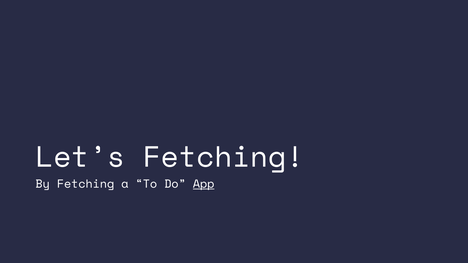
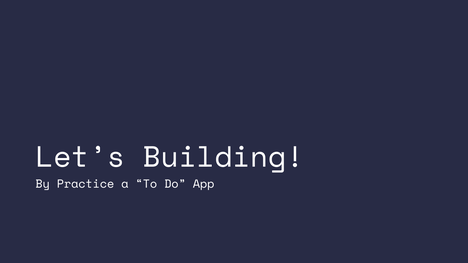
Let’s Fetching: Fetching -> Building
By Fetching: Fetching -> Practice
App underline: present -> none
